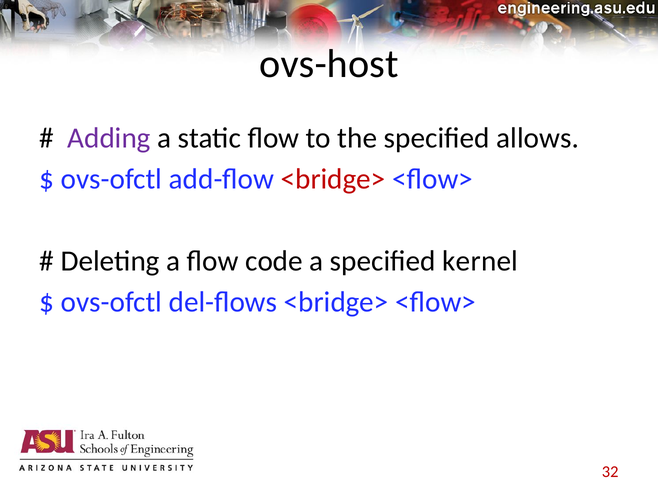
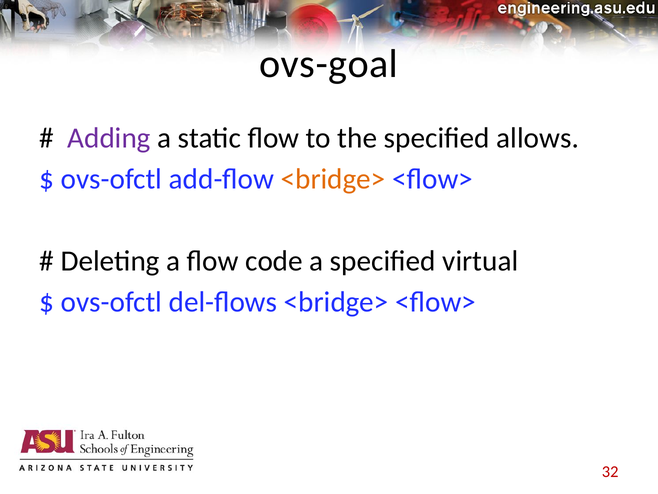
ovs-host: ovs-host -> ovs-goal
<bridge> at (333, 179) colour: red -> orange
kernel: kernel -> virtual
